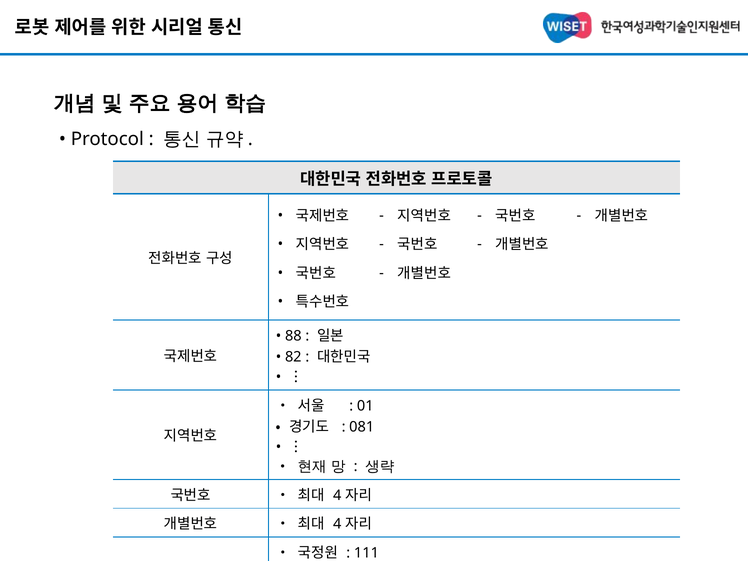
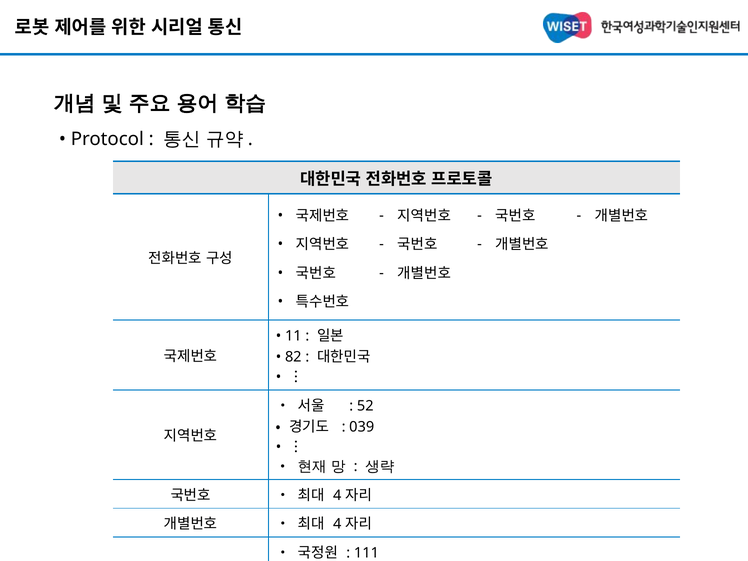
88: 88 -> 11
01: 01 -> 52
081: 081 -> 039
